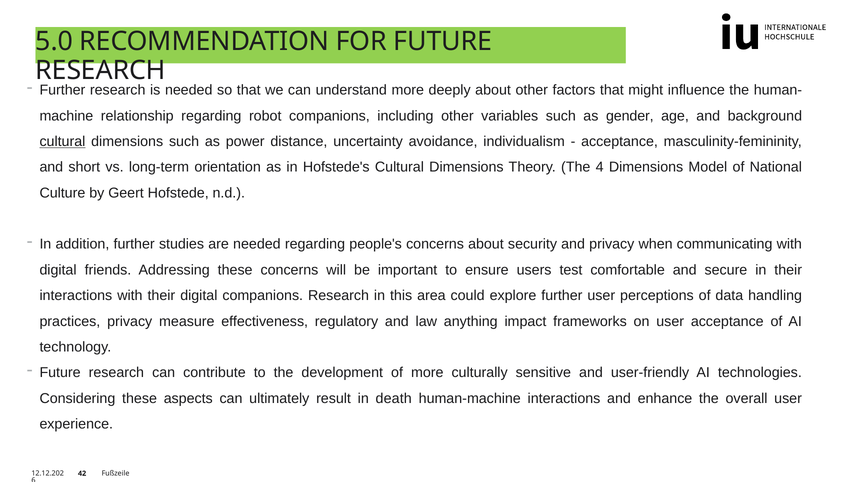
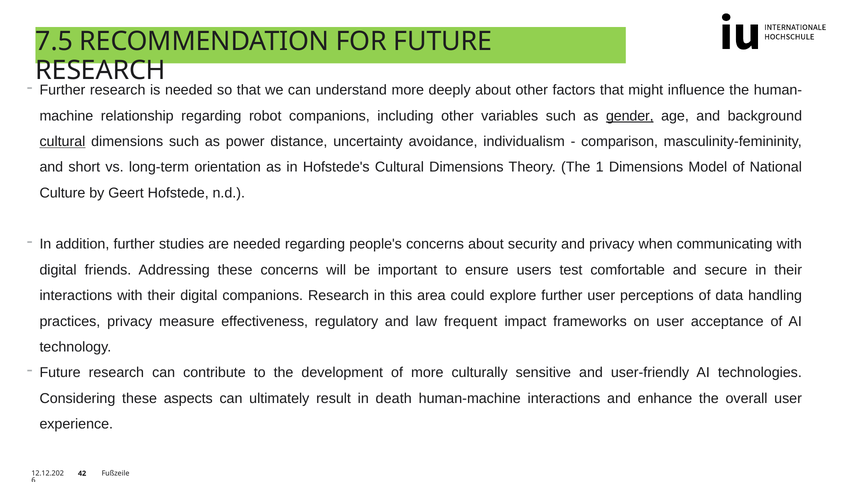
5.0: 5.0 -> 7.5
gender underline: none -> present
acceptance at (620, 142): acceptance -> comparison
4: 4 -> 1
anything: anything -> frequent
